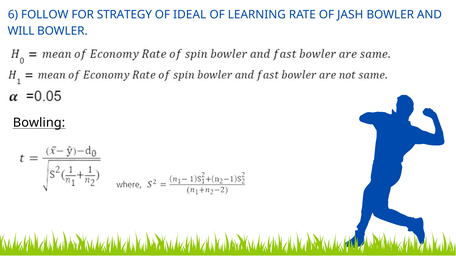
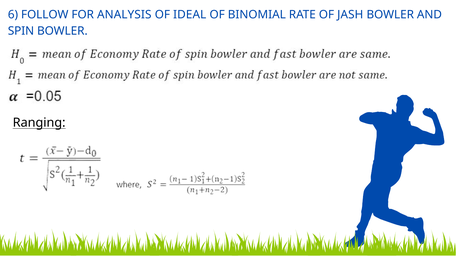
STRATEGY: STRATEGY -> ANALYSIS
LEARNING: LEARNING -> BINOMIAL
WILL: WILL -> SPIN
Bowling: Bowling -> Ranging
